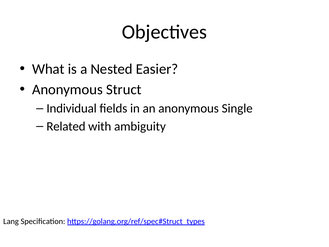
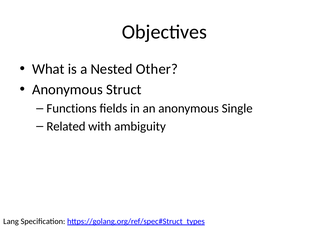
Easier: Easier -> Other
Individual: Individual -> Functions
